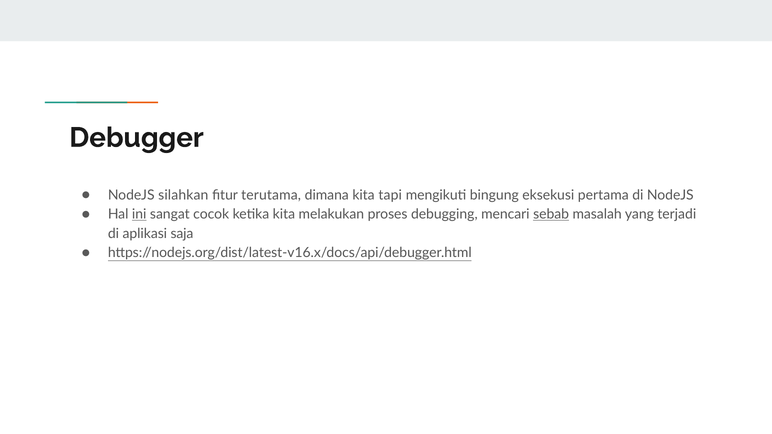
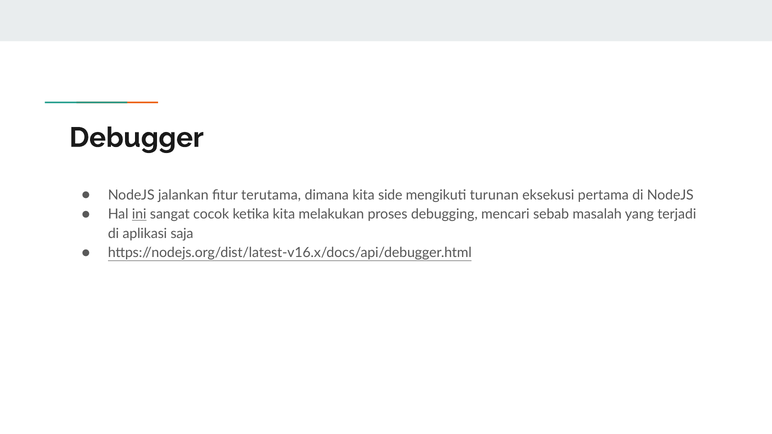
silahkan: silahkan -> jalankan
tapi: tapi -> side
bingung: bingung -> turunan
sebab underline: present -> none
